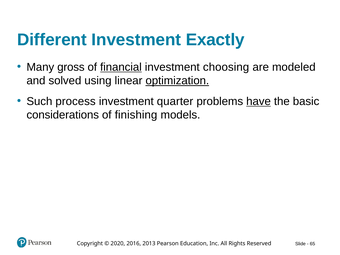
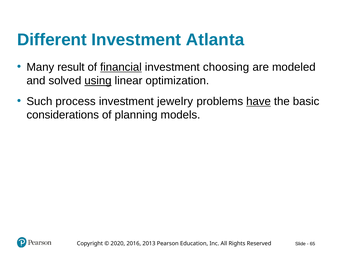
Exactly: Exactly -> Atlanta
gross: gross -> result
using underline: none -> present
optimization underline: present -> none
quarter: quarter -> jewelry
finishing: finishing -> planning
